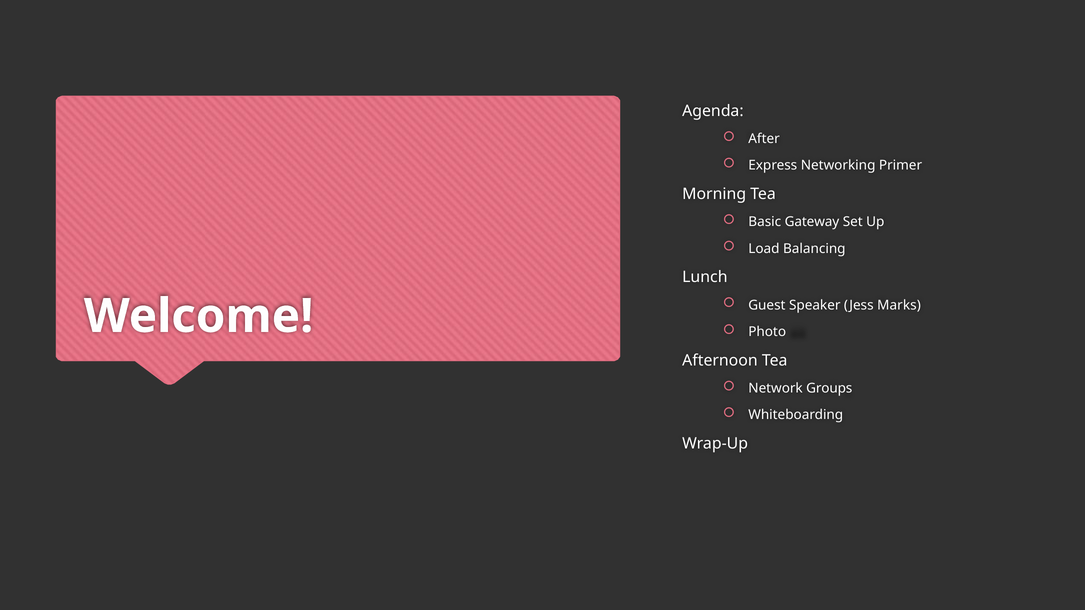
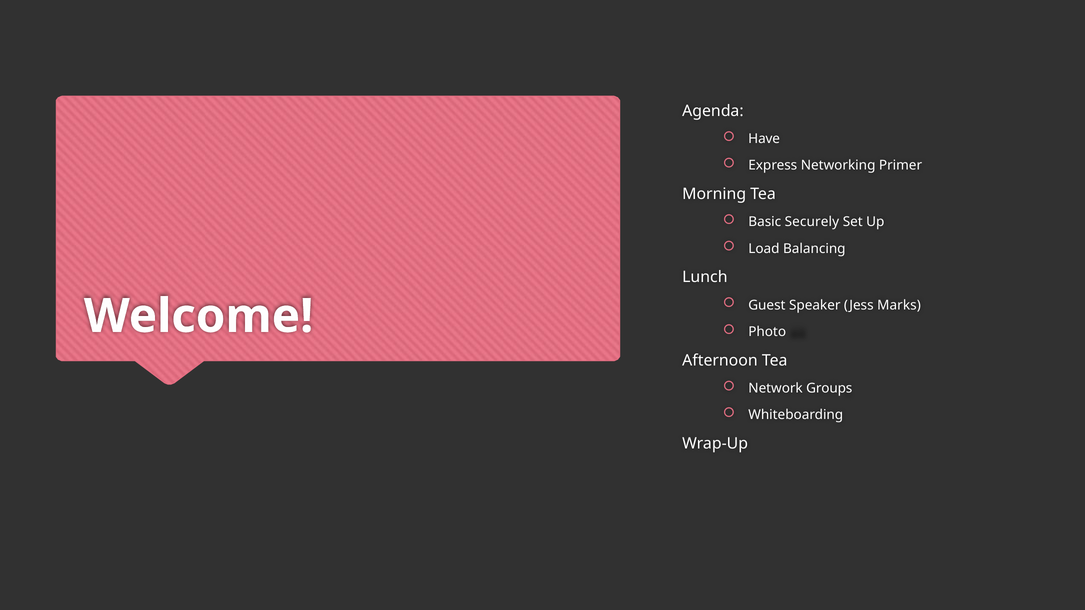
After: After -> Have
Gateway: Gateway -> Securely
